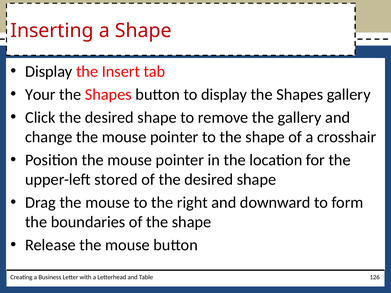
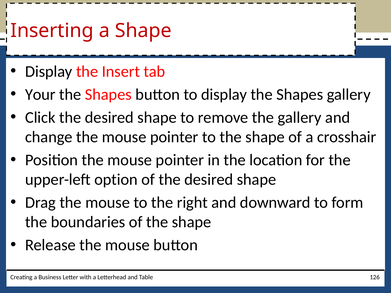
stored: stored -> option
